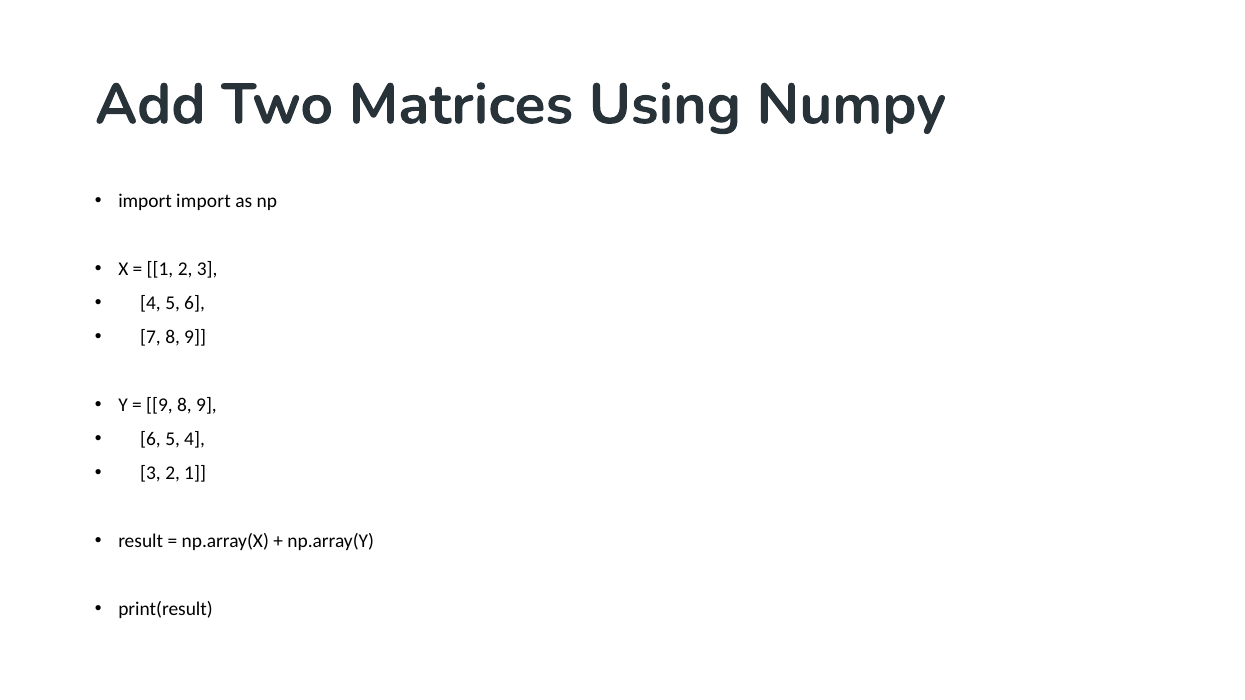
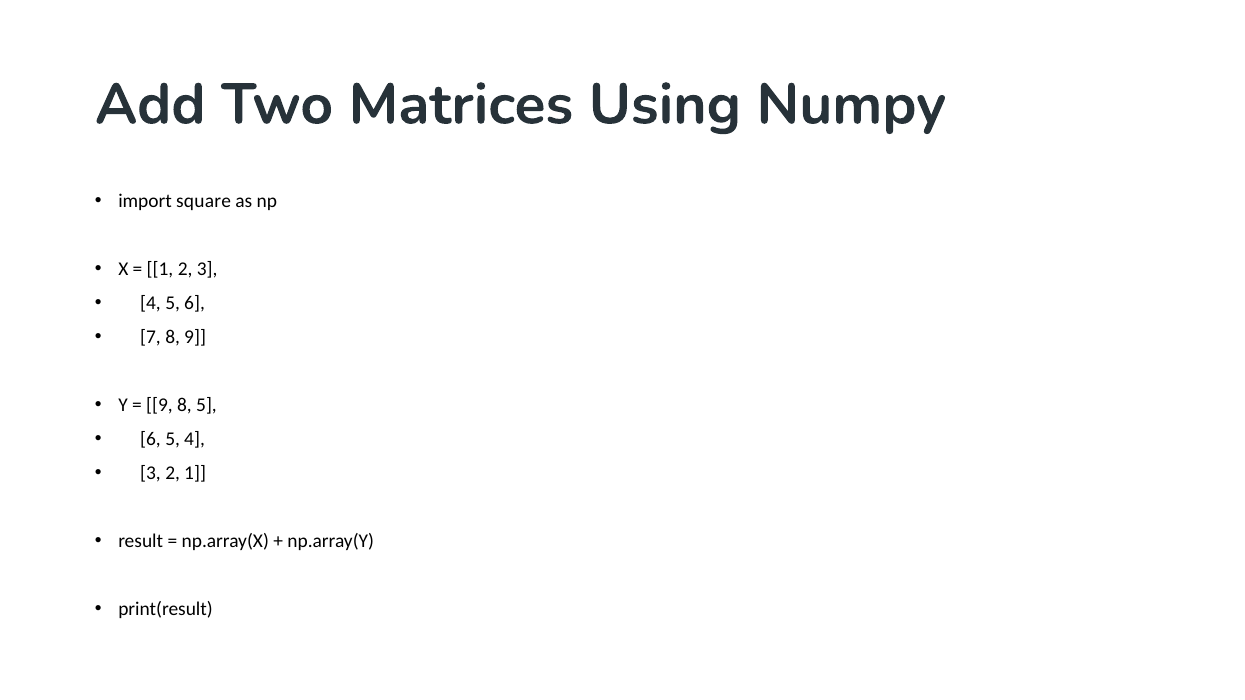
import import: import -> square
9 8 9: 9 -> 5
